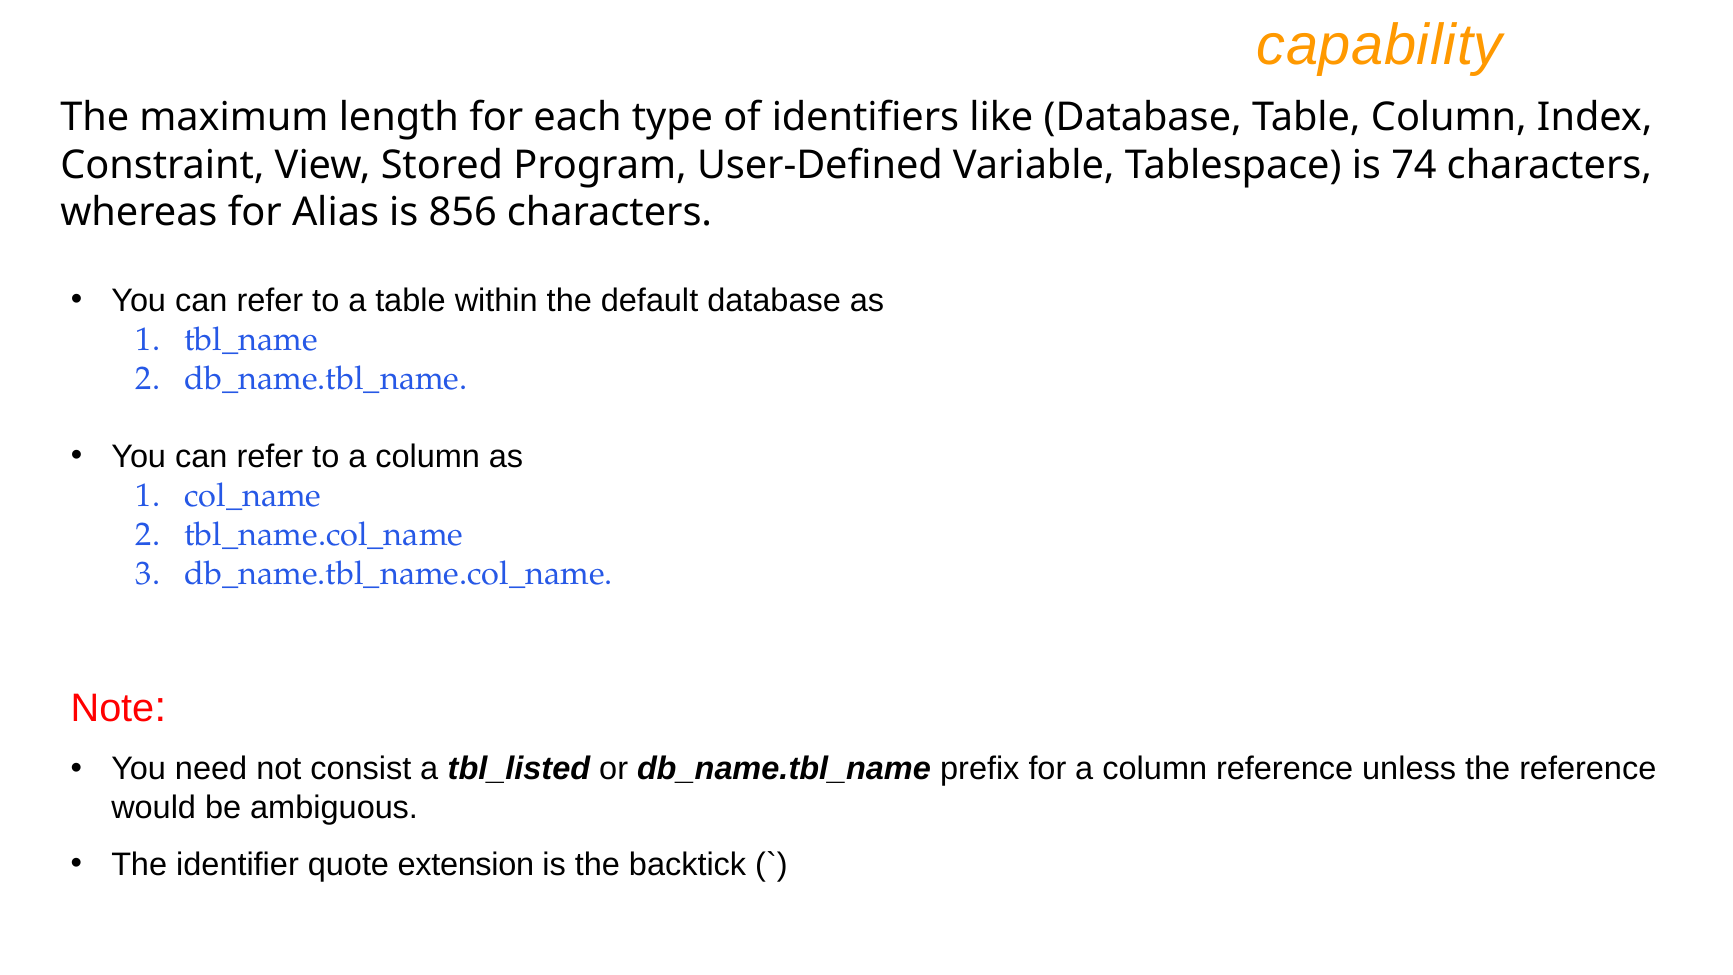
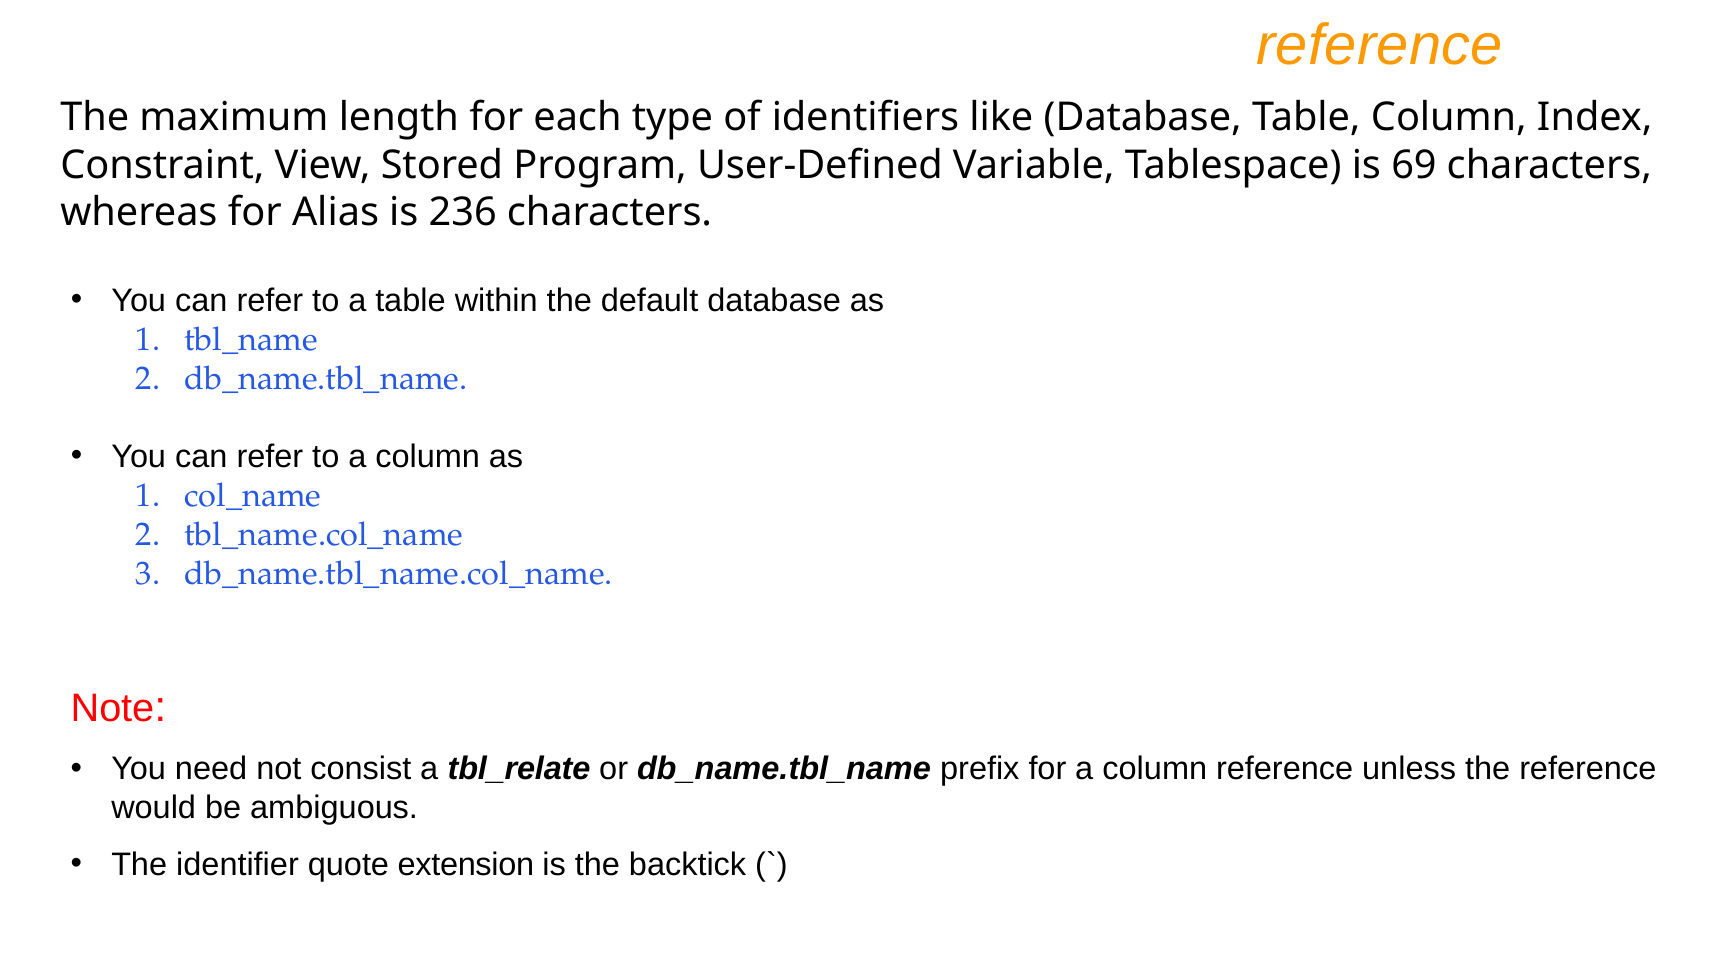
capability at (1380, 45): capability -> reference
74: 74 -> 69
856: 856 -> 236
tbl_listed: tbl_listed -> tbl_relate
